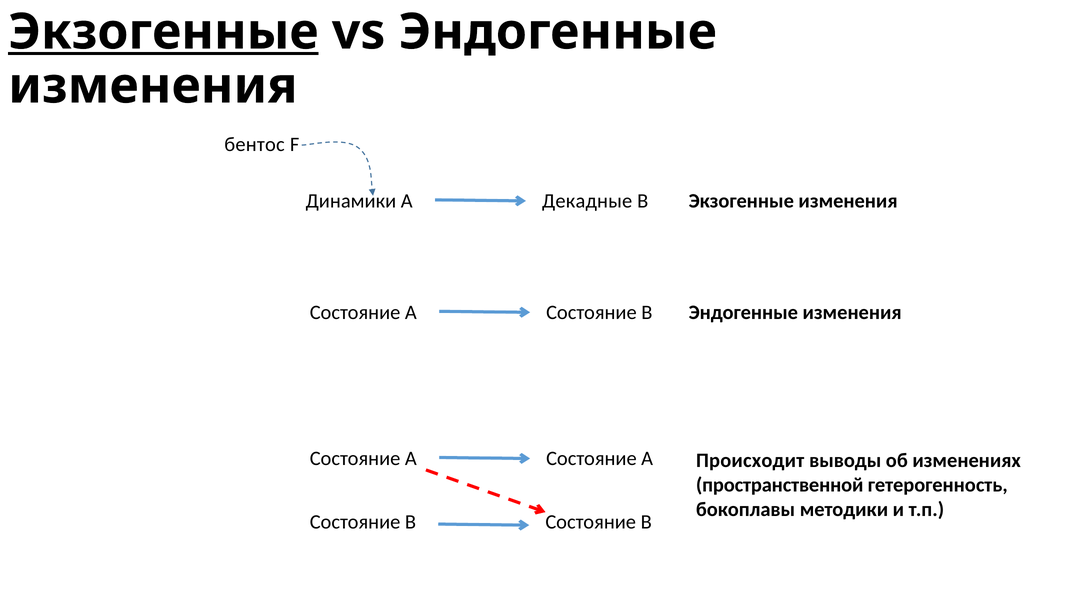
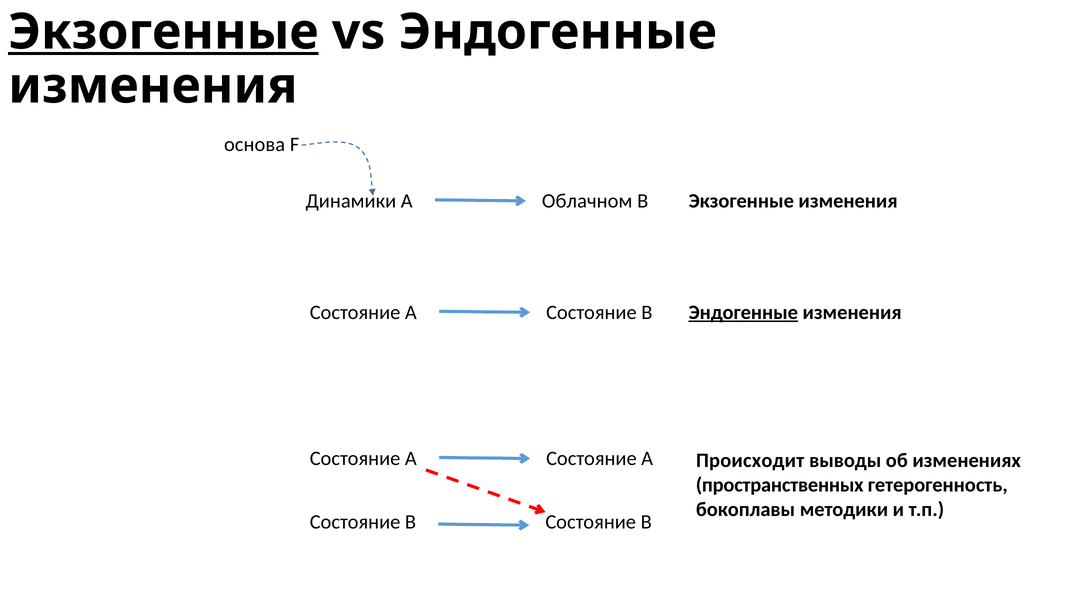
бентос: бентос -> основа
Декадные: Декадные -> Облачном
Эндогенные at (743, 312) underline: none -> present
пространственной: пространственной -> пространственных
